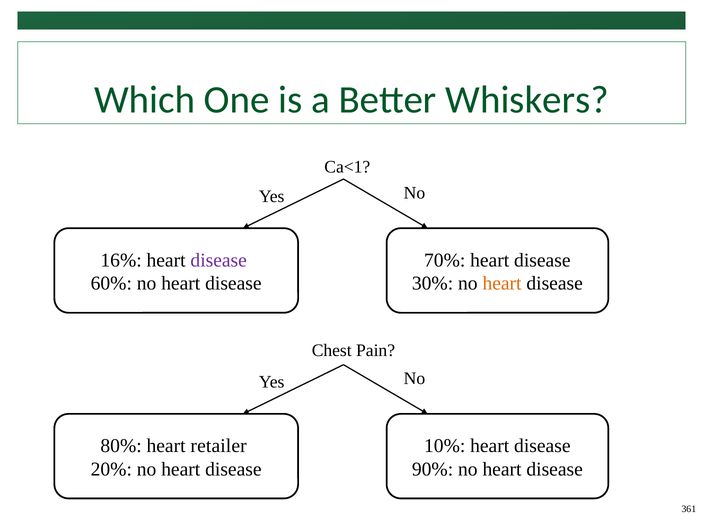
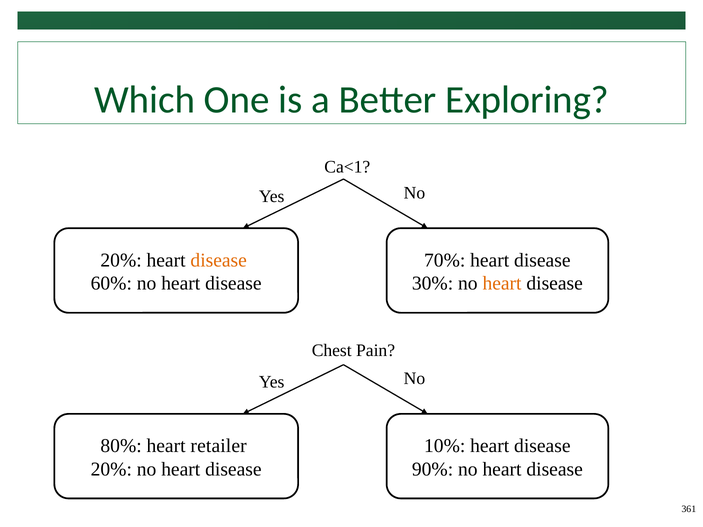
Whiskers: Whiskers -> Exploring
16% at (121, 260): 16% -> 20%
disease at (219, 260) colour: purple -> orange
